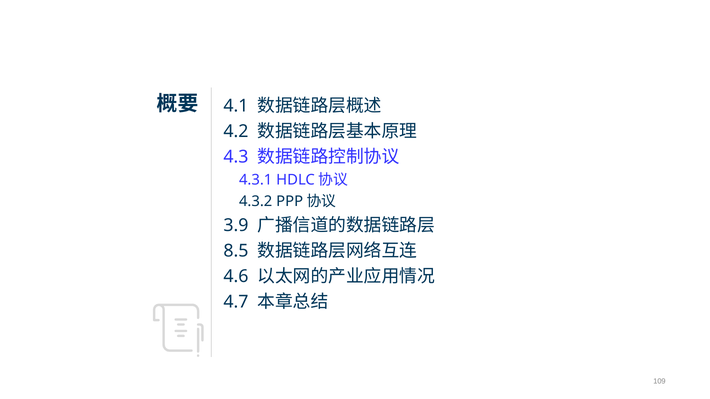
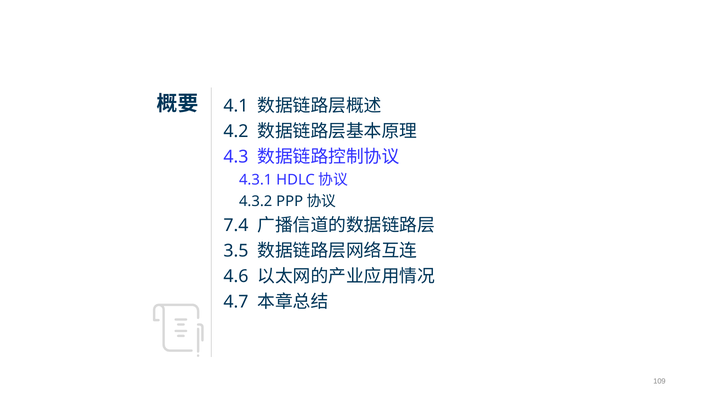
3.9: 3.9 -> 7.4
8.5: 8.5 -> 3.5
